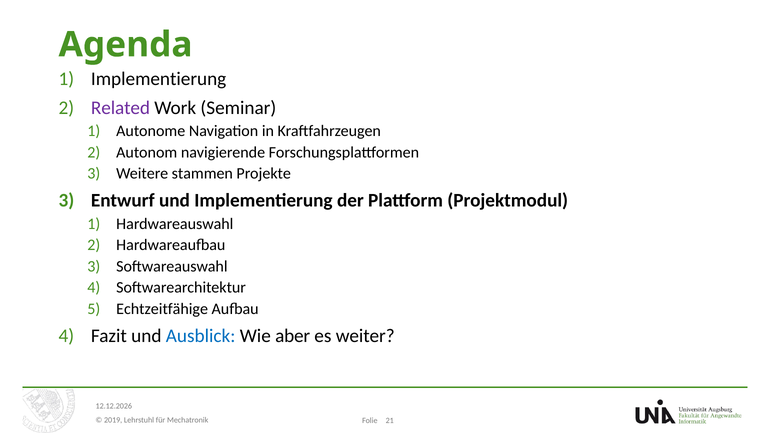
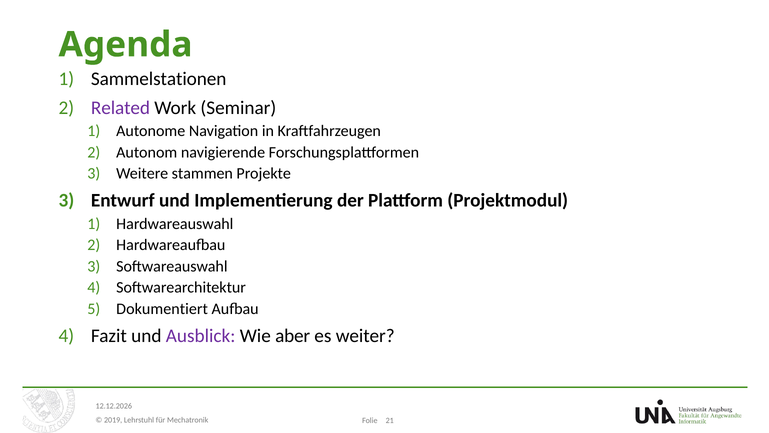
Implementierung at (159, 79): Implementierung -> Sammelstationen
Echtzeitfähige: Echtzeitfähige -> Dokumentiert
Ausblick colour: blue -> purple
